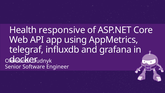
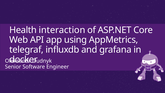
responsive: responsive -> interaction
